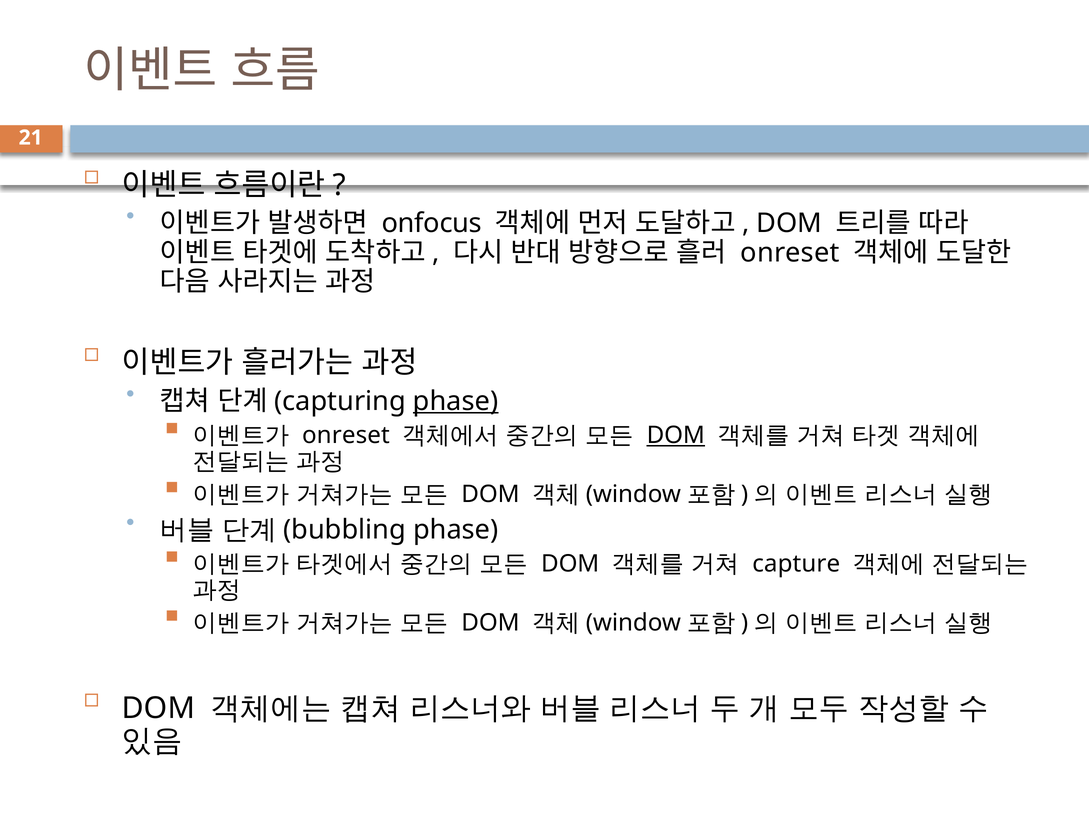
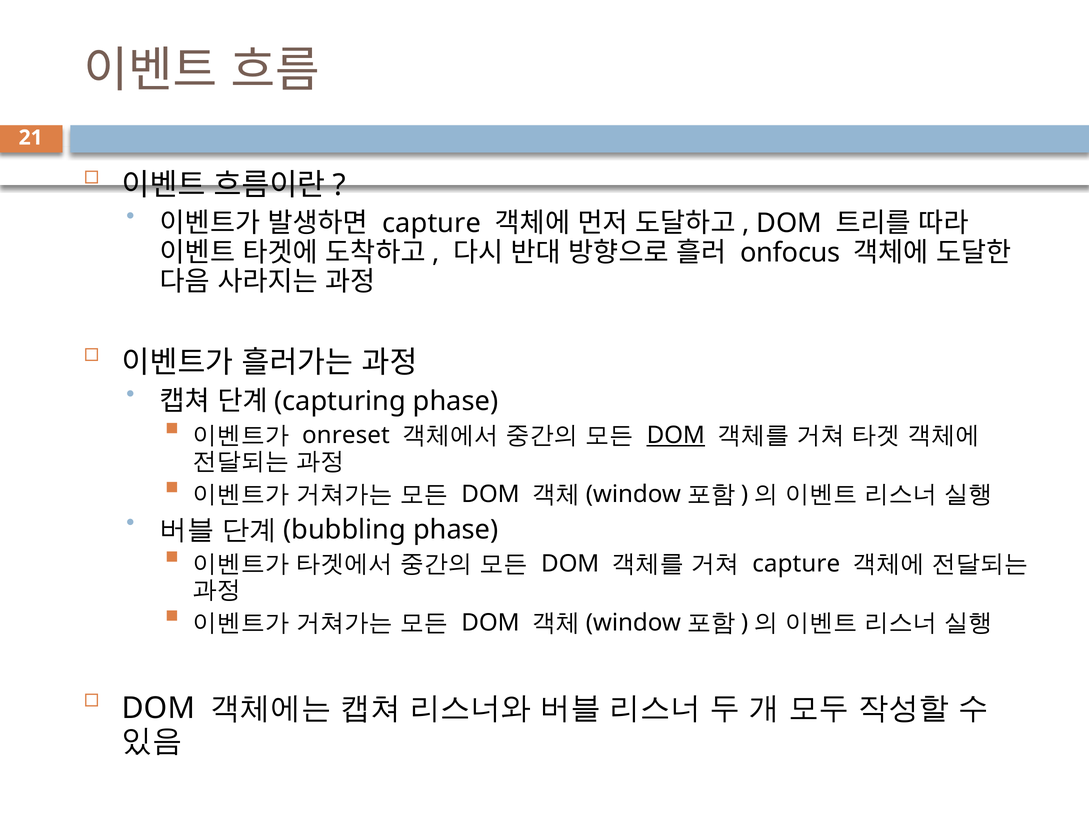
onfocus at (432, 223): onfocus -> capture
onreset at (790, 253): onreset -> onfocus
phase at (456, 401) underline: present -> none
